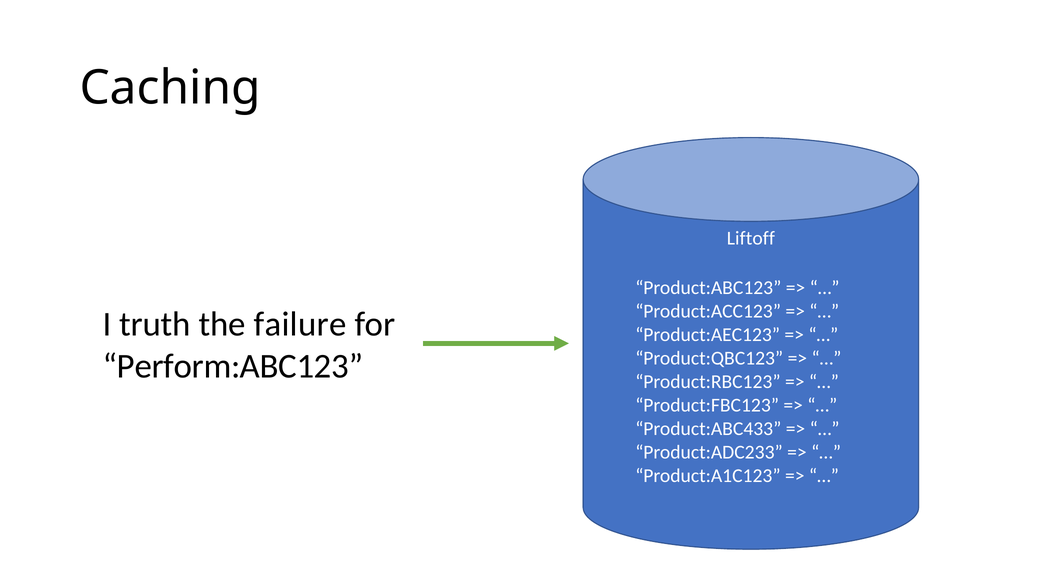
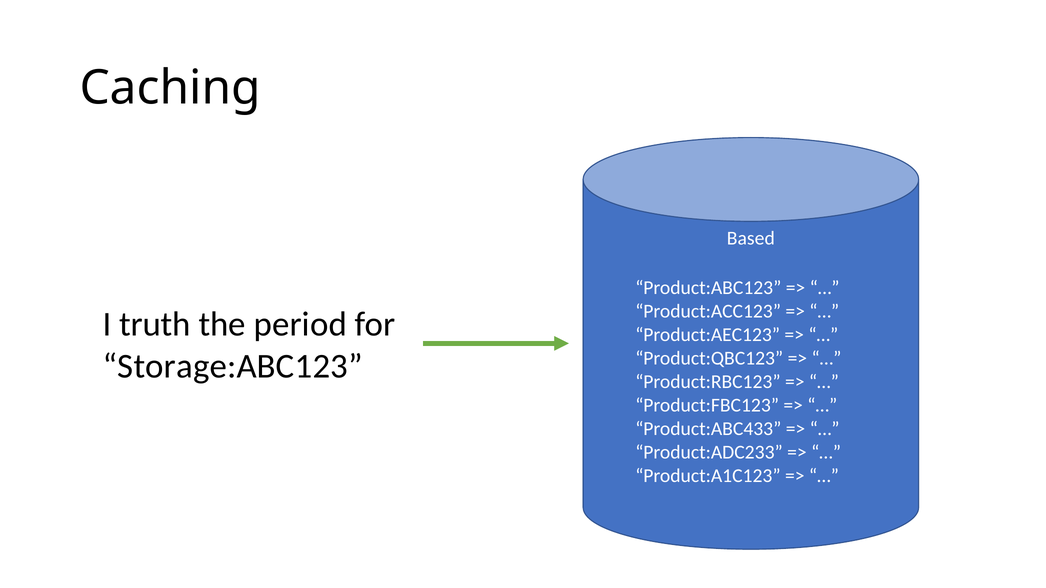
Liftoff: Liftoff -> Based
failure: failure -> period
Perform:ABC123: Perform:ABC123 -> Storage:ABC123
